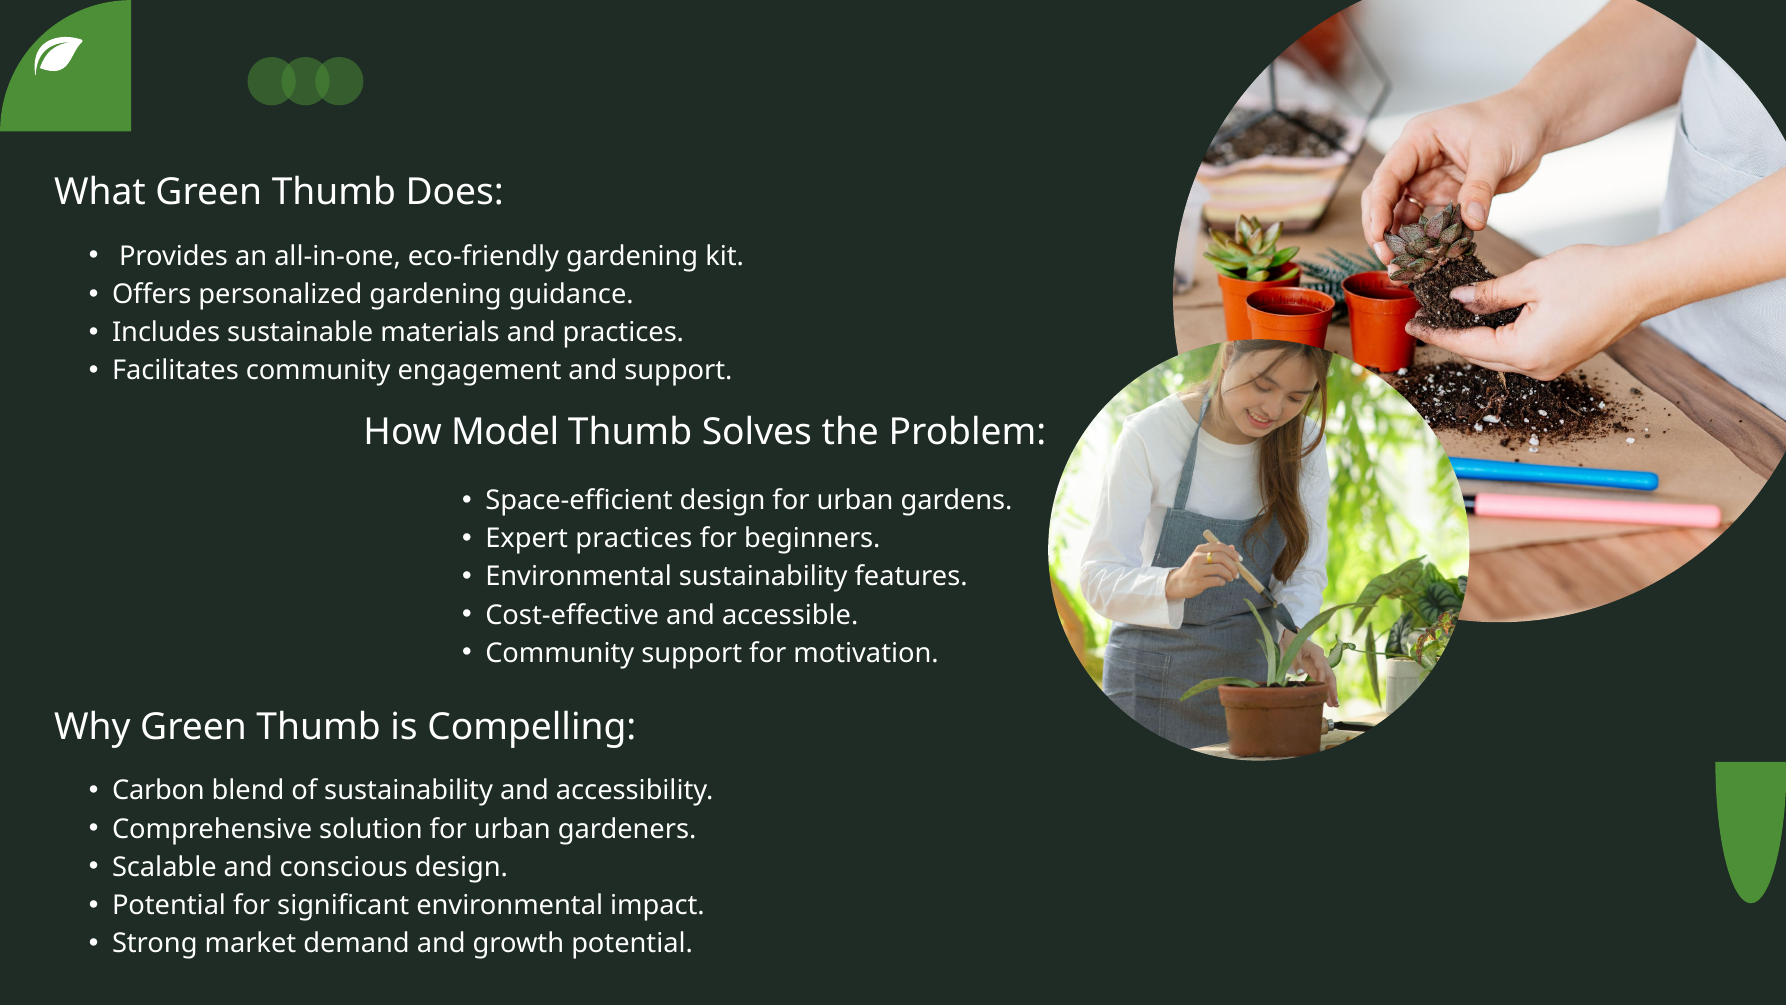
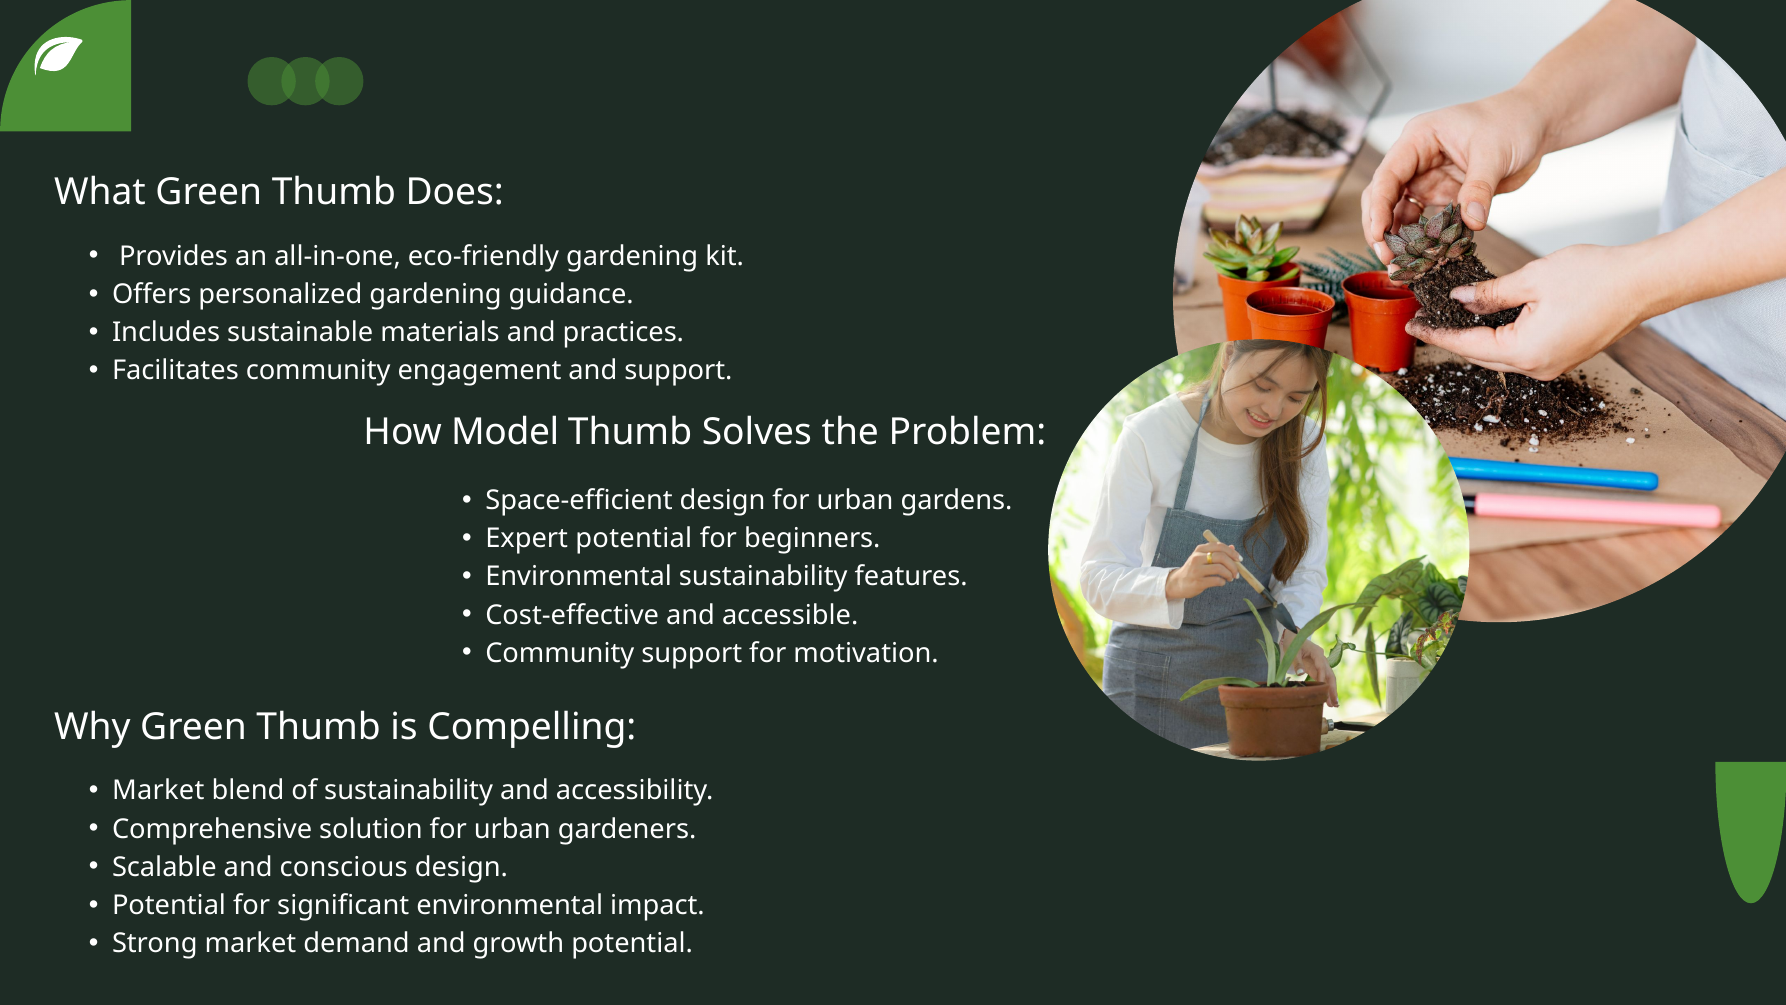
Expert practices: practices -> potential
Carbon at (158, 791): Carbon -> Market
